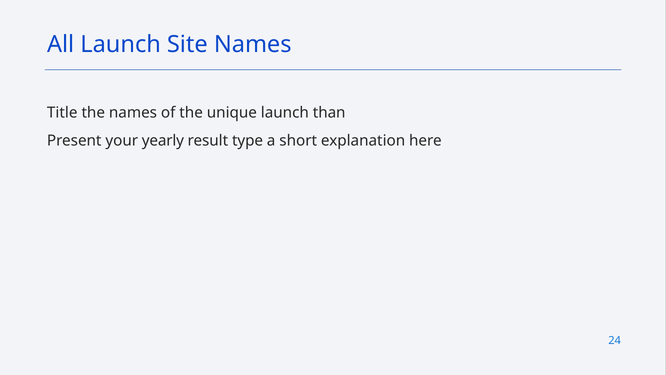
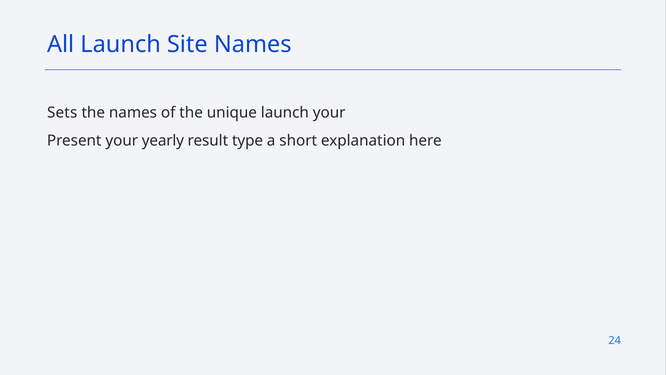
Title: Title -> Sets
launch than: than -> your
